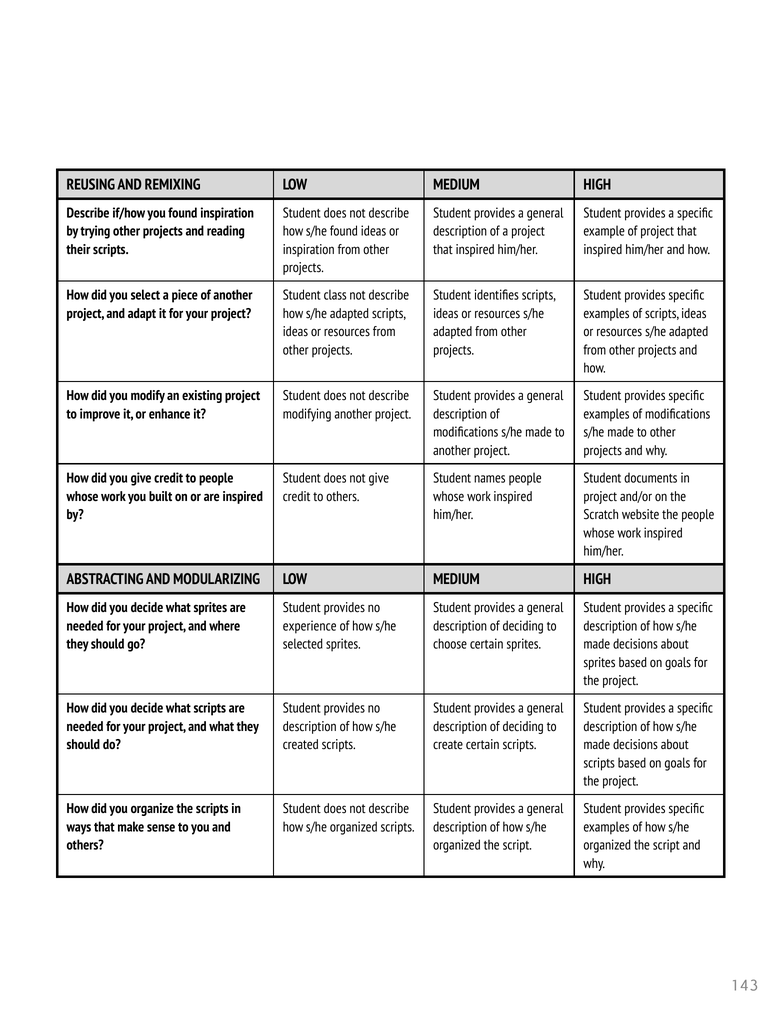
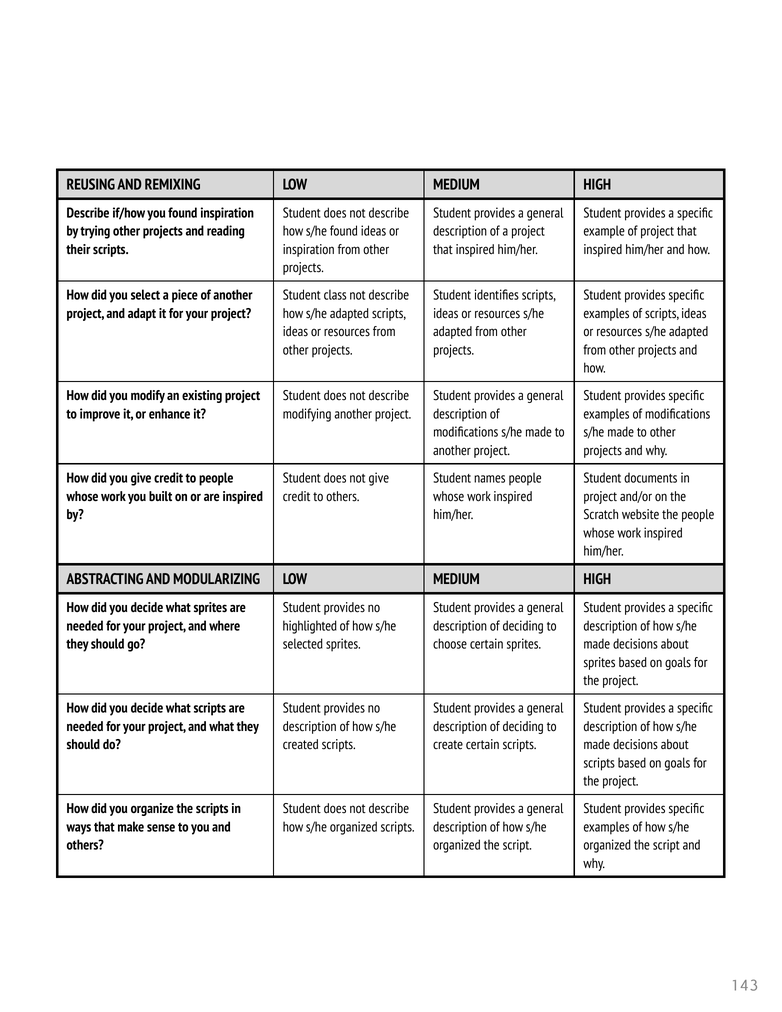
experience: experience -> highlighted
